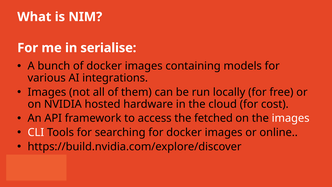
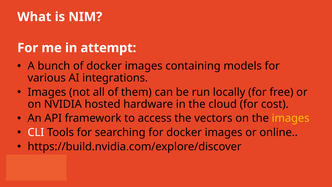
serialise: serialise -> attempt
fetched: fetched -> vectors
images at (291, 118) colour: white -> yellow
